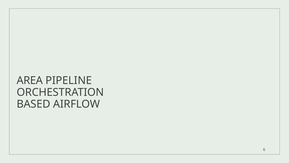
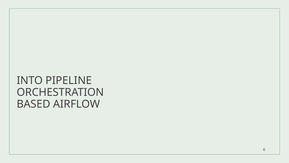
AREA: AREA -> INTO
